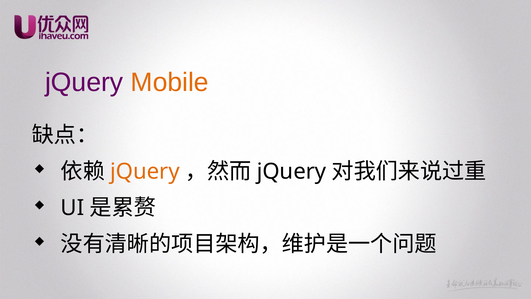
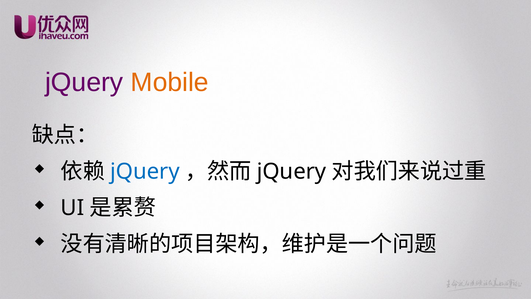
jQuery at (145, 171) colour: orange -> blue
